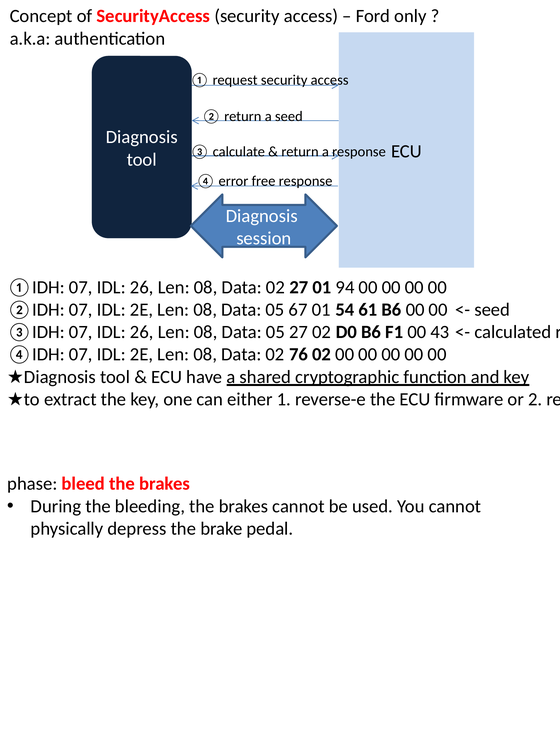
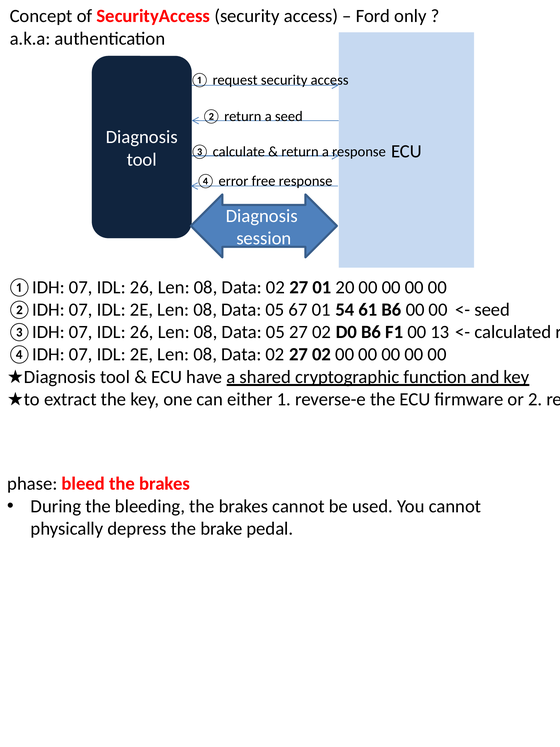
94: 94 -> 20
43: 43 -> 13
76 at (298, 354): 76 -> 27
